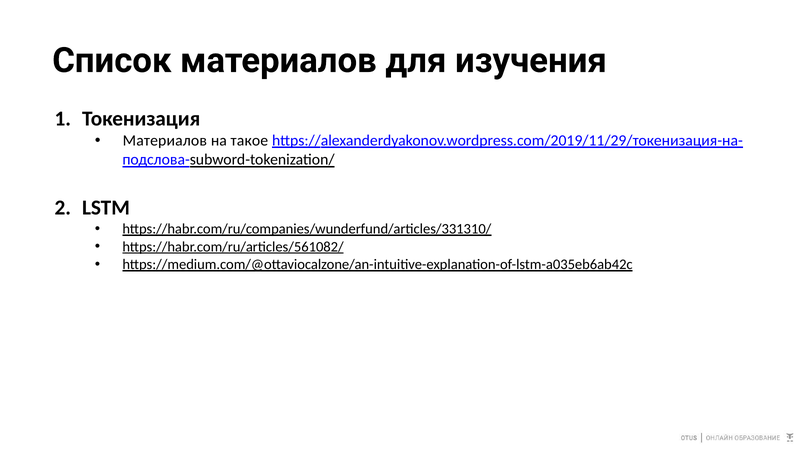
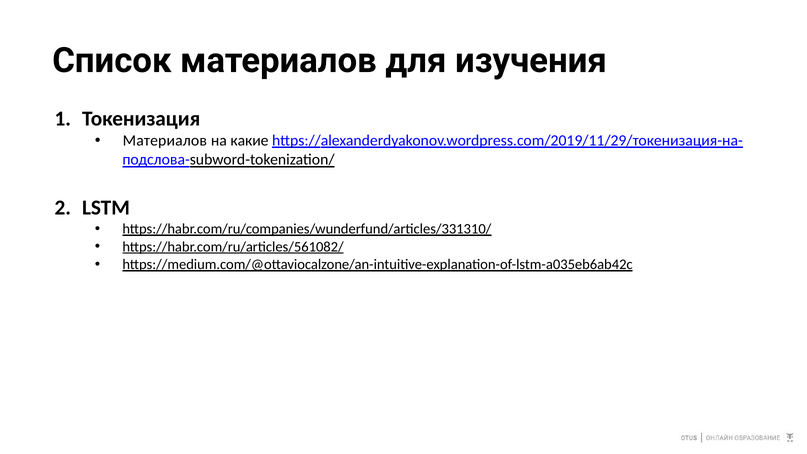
такое: такое -> какие
